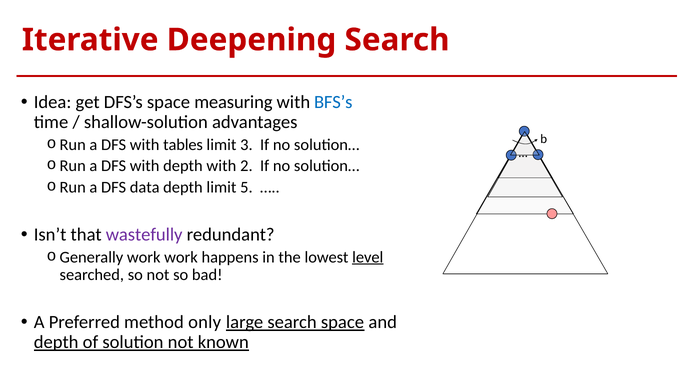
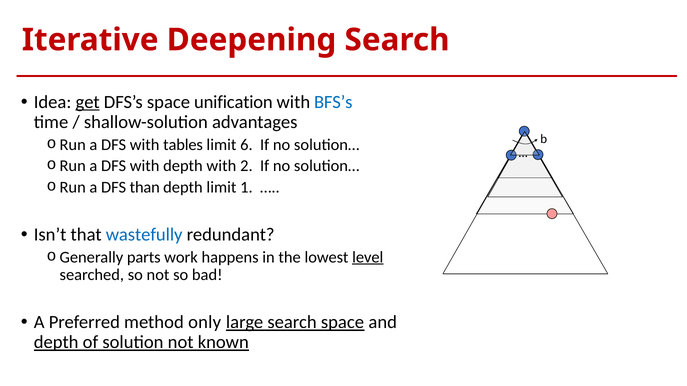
get underline: none -> present
measuring: measuring -> unification
3: 3 -> 6
data: data -> than
5: 5 -> 1
wastefully colour: purple -> blue
work at (144, 257): work -> parts
